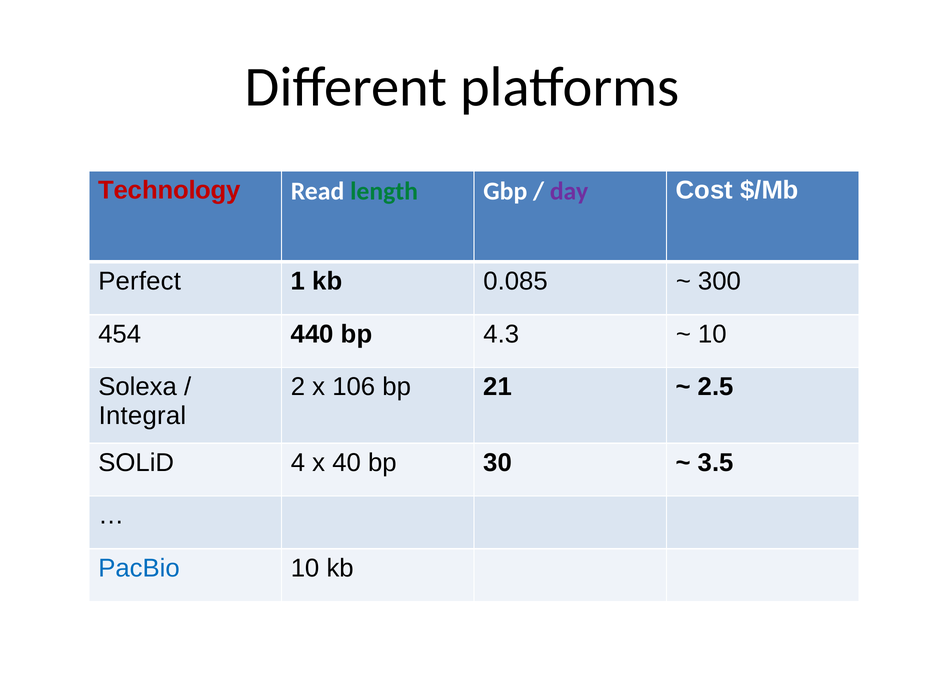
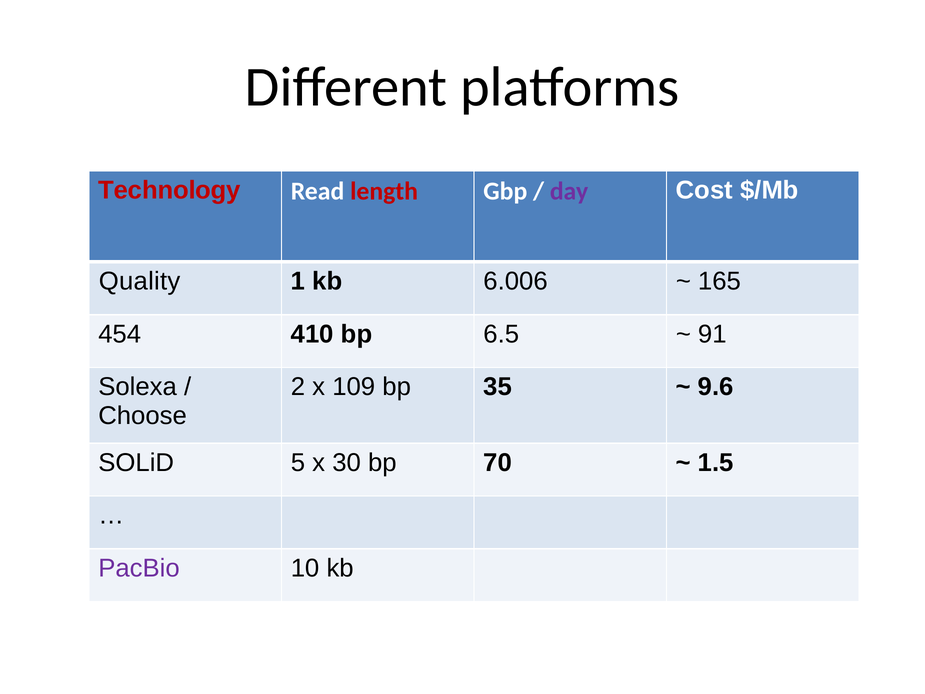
length colour: green -> red
Perfect: Perfect -> Quality
0.085: 0.085 -> 6.006
300: 300 -> 165
440: 440 -> 410
4.3: 4.3 -> 6.5
10 at (712, 334): 10 -> 91
106: 106 -> 109
21: 21 -> 35
2.5: 2.5 -> 9.6
Integral: Integral -> Choose
4: 4 -> 5
40: 40 -> 30
30: 30 -> 70
3.5: 3.5 -> 1.5
PacBio colour: blue -> purple
